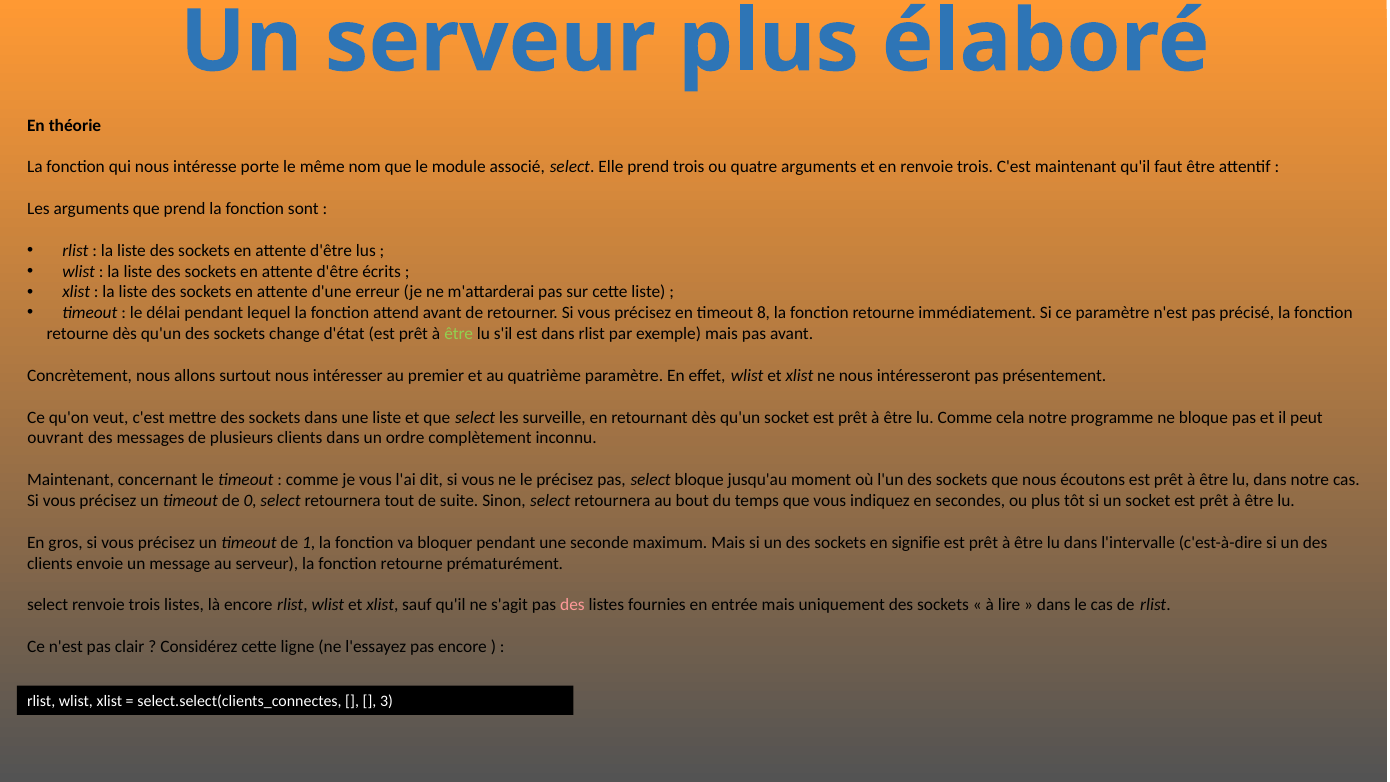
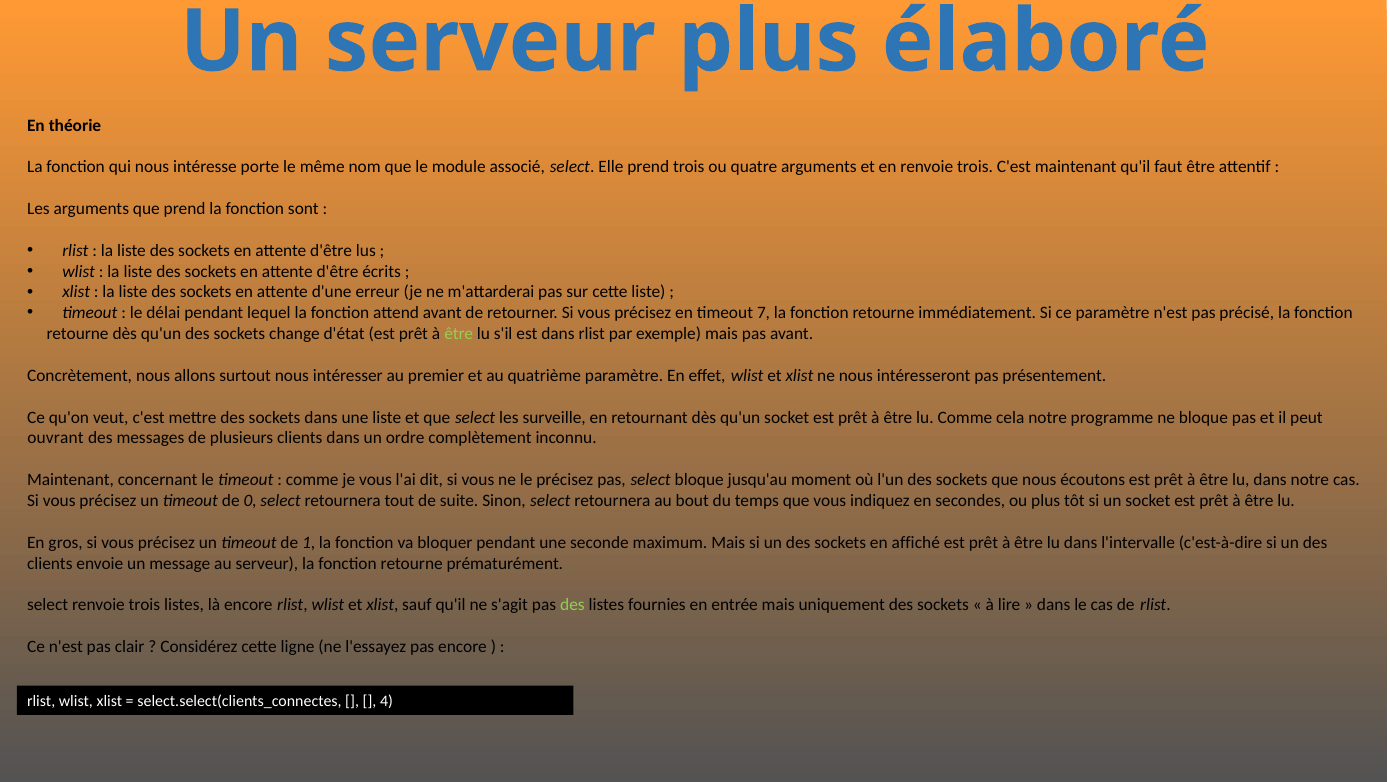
8: 8 -> 7
signifie: signifie -> affiché
des at (572, 605) colour: pink -> light green
3: 3 -> 4
